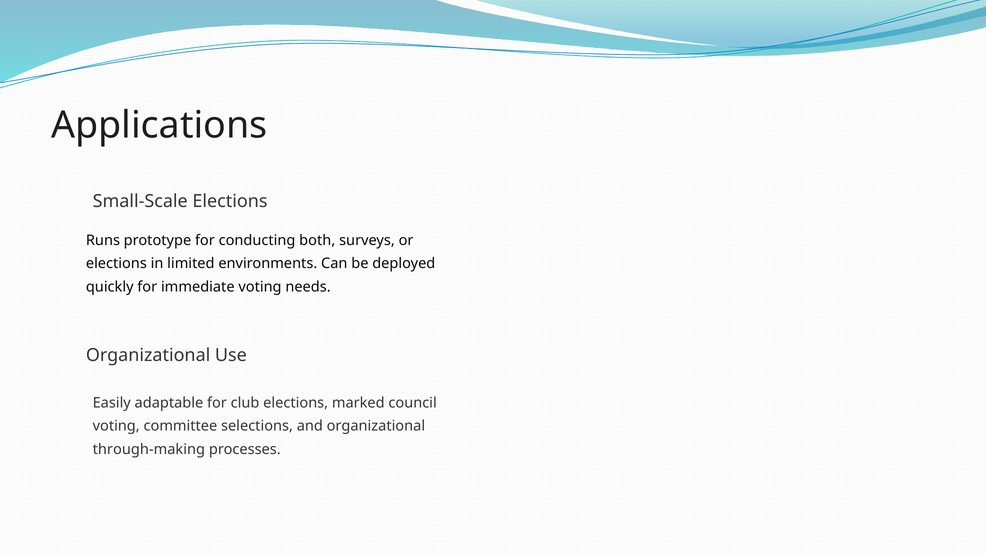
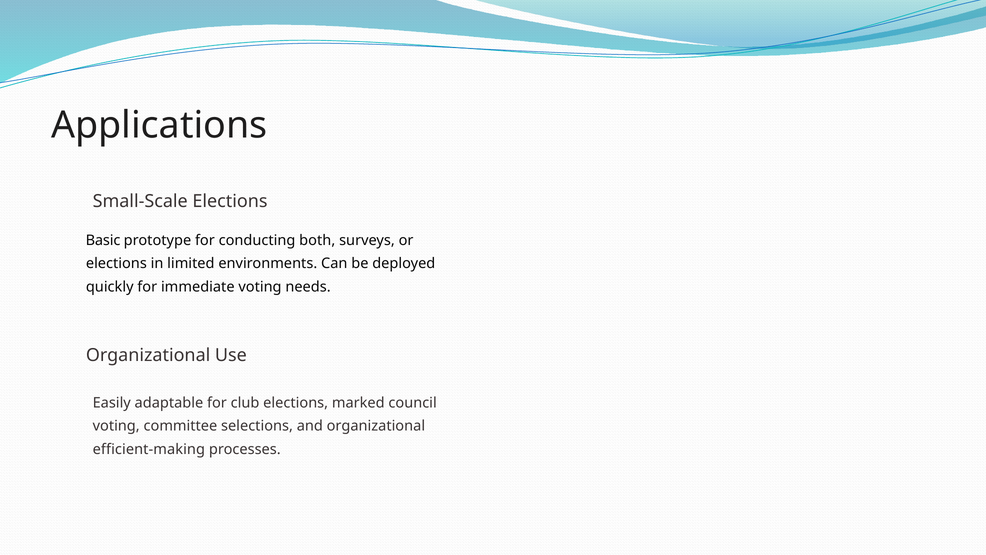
Runs: Runs -> Basic
through-making: through-making -> efficient-making
